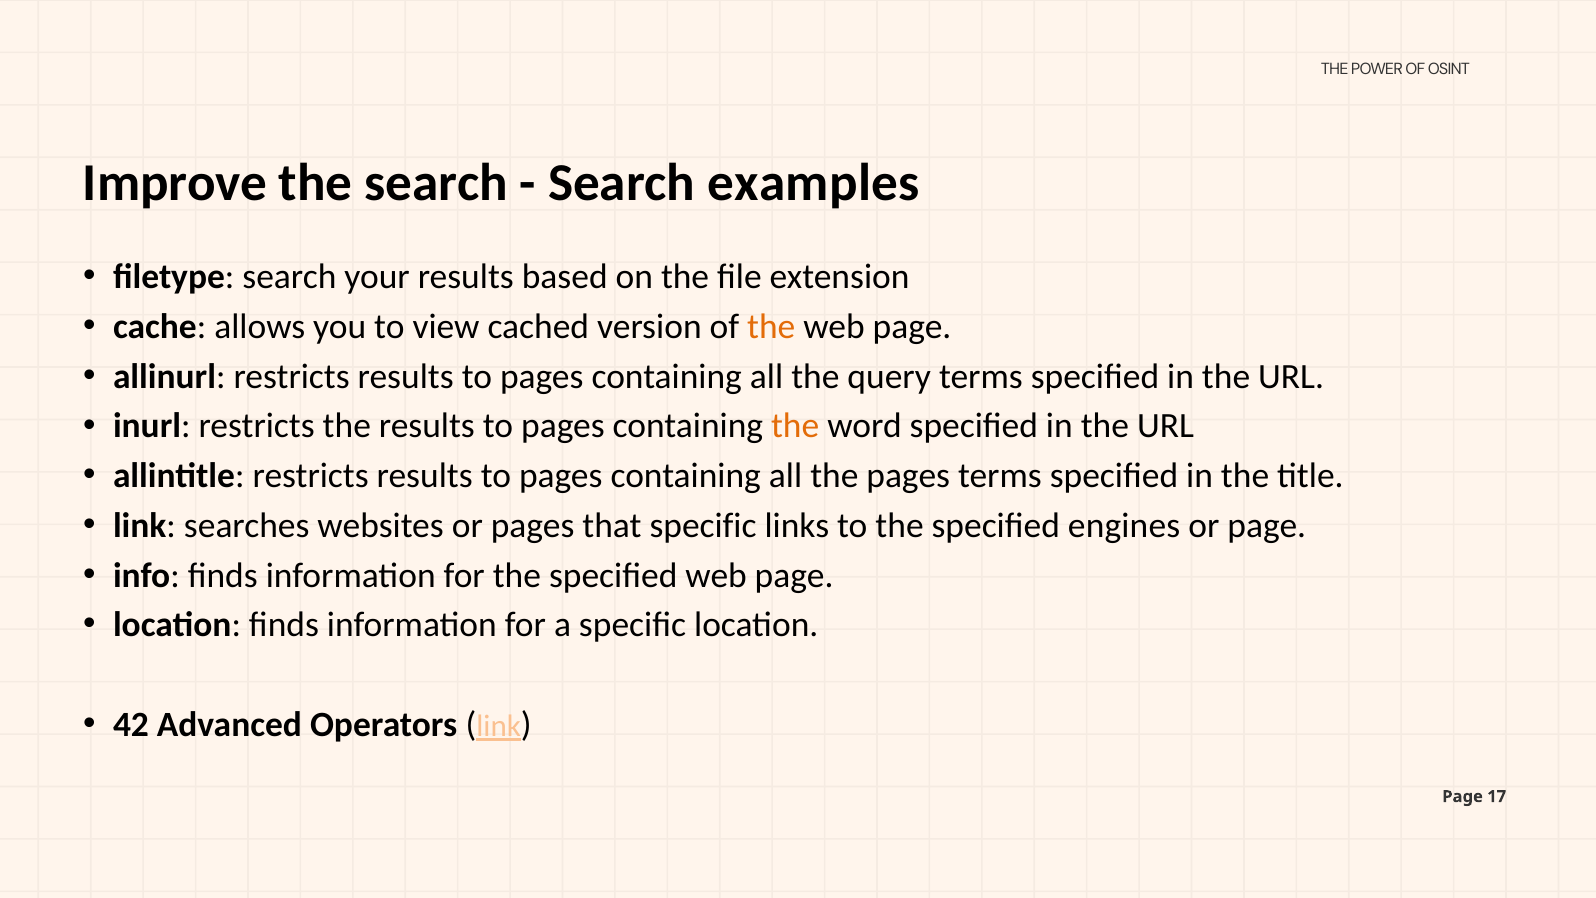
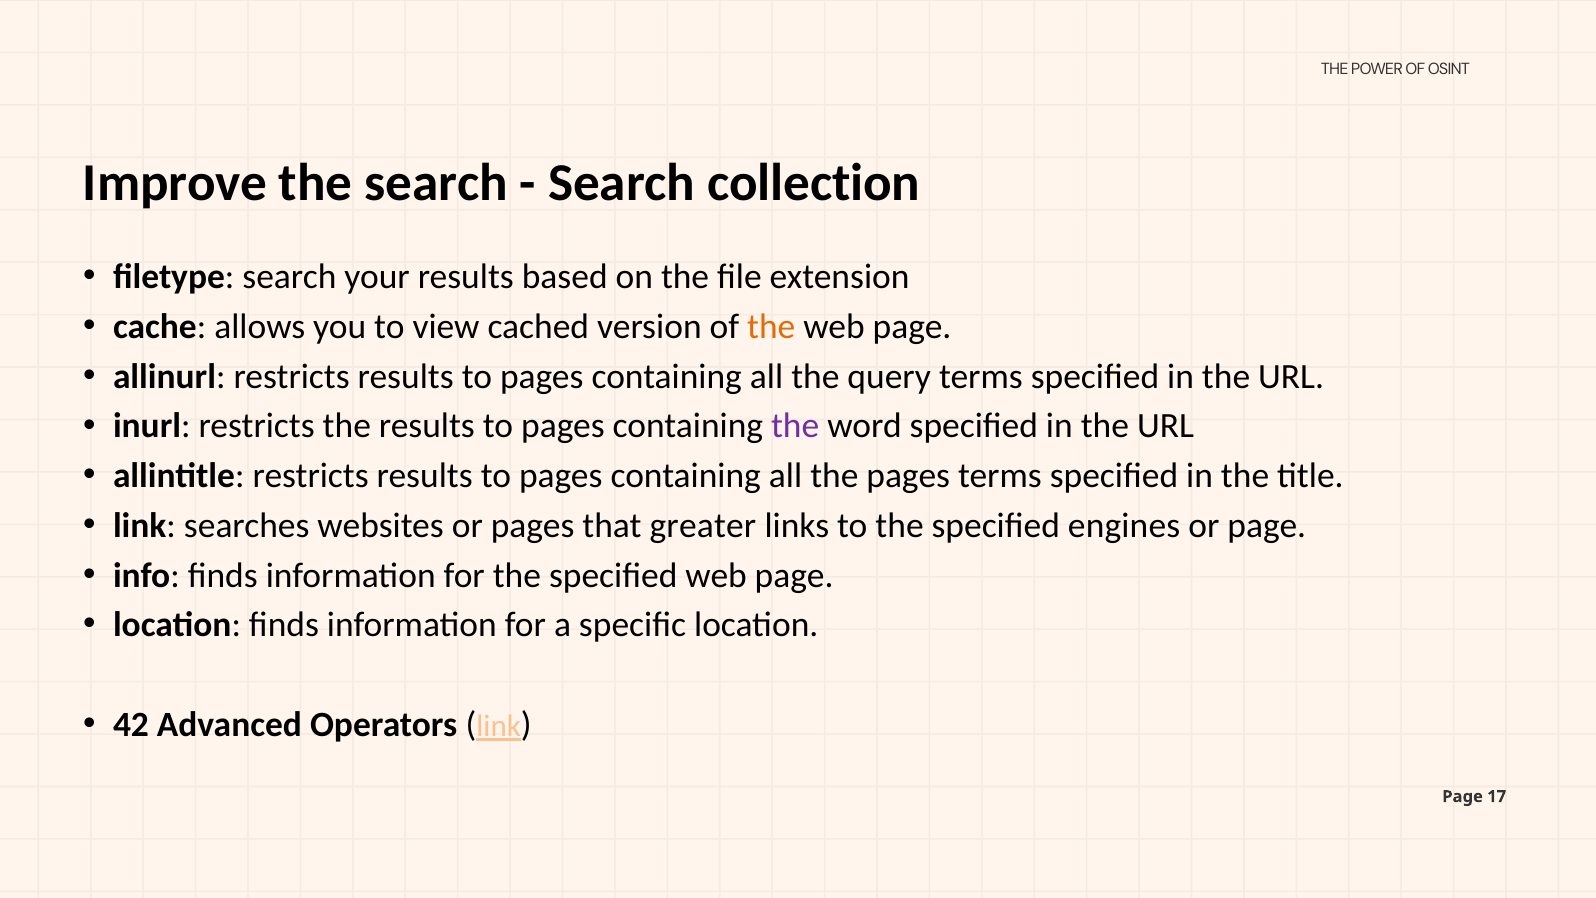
examples: examples -> collection
the at (795, 426) colour: orange -> purple
that specific: specific -> greater
